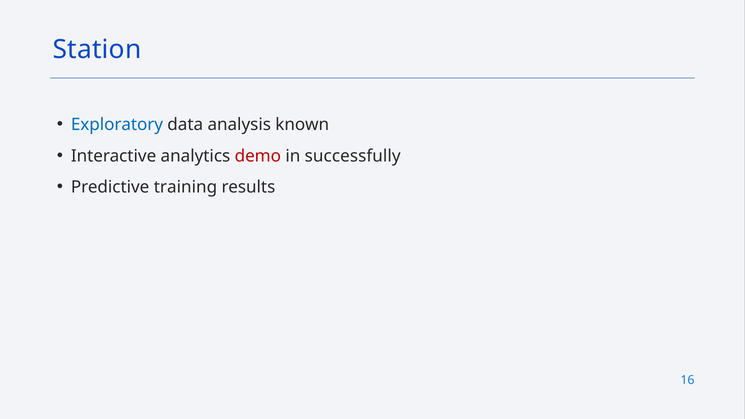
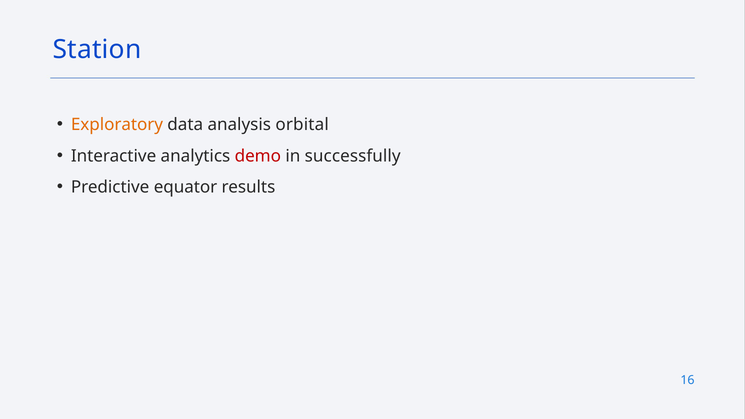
Exploratory colour: blue -> orange
known: known -> orbital
training: training -> equator
